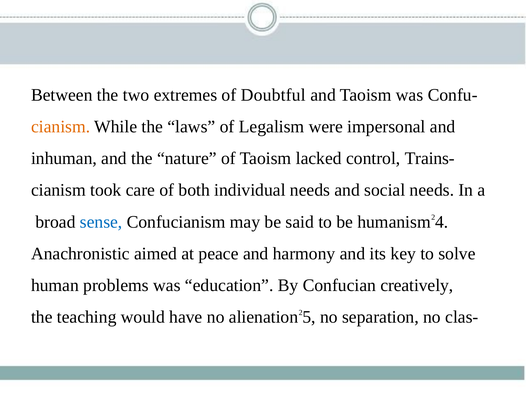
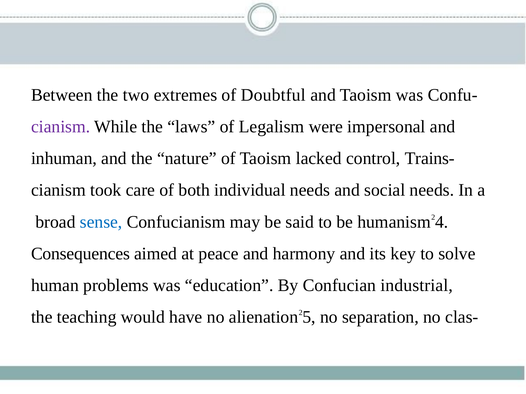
cianism at (61, 126) colour: orange -> purple
Anachronistic: Anachronistic -> Consequences
creatively: creatively -> industrial
